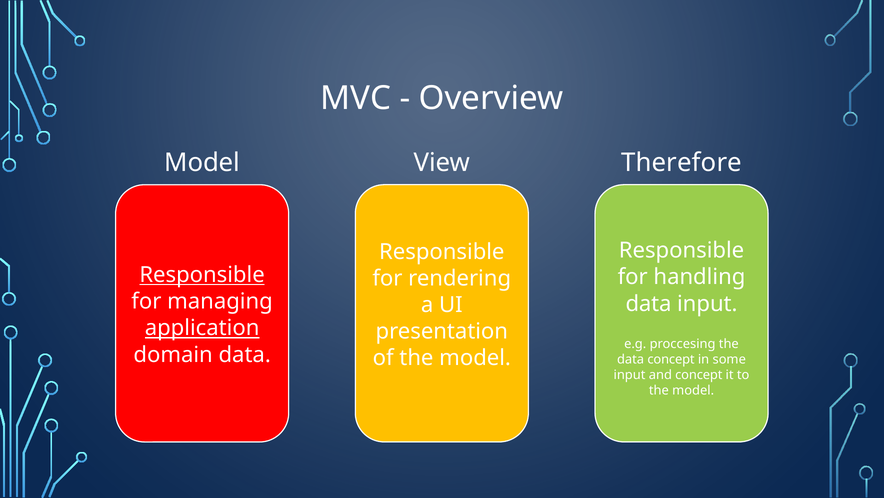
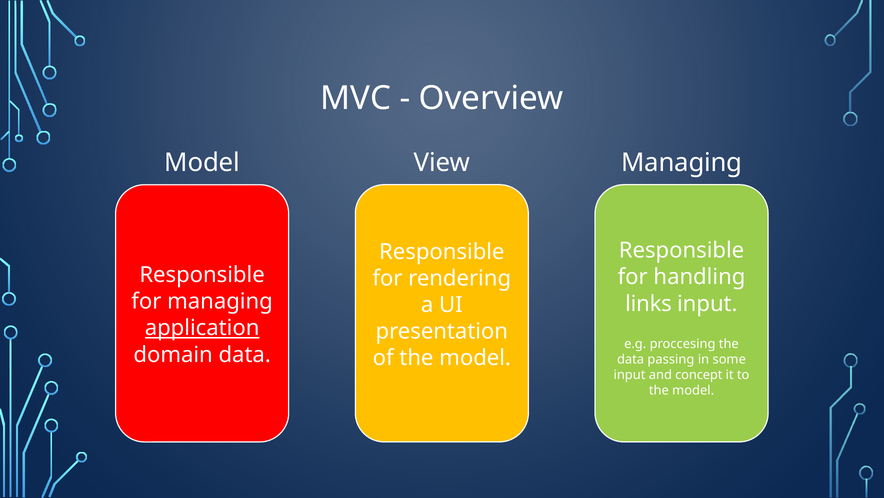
Model Therefore: Therefore -> Managing
Responsible at (202, 275) underline: present -> none
data at (648, 303): data -> links
data concept: concept -> passing
